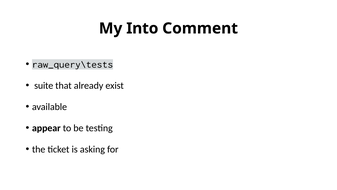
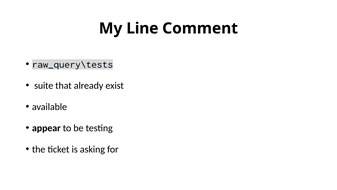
Into: Into -> Line
